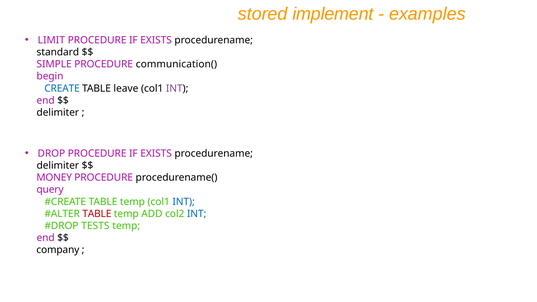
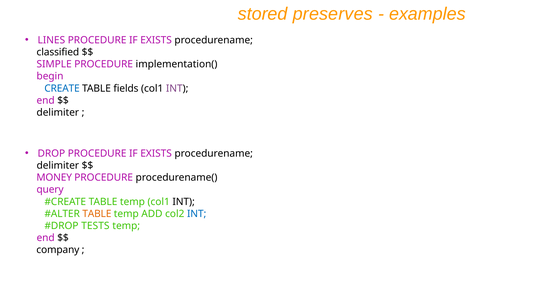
implement: implement -> preserves
LIMIT: LIMIT -> LINES
standard: standard -> classified
communication(: communication( -> implementation(
leave: leave -> fields
INT at (184, 202) colour: blue -> black
TABLE at (97, 214) colour: red -> orange
